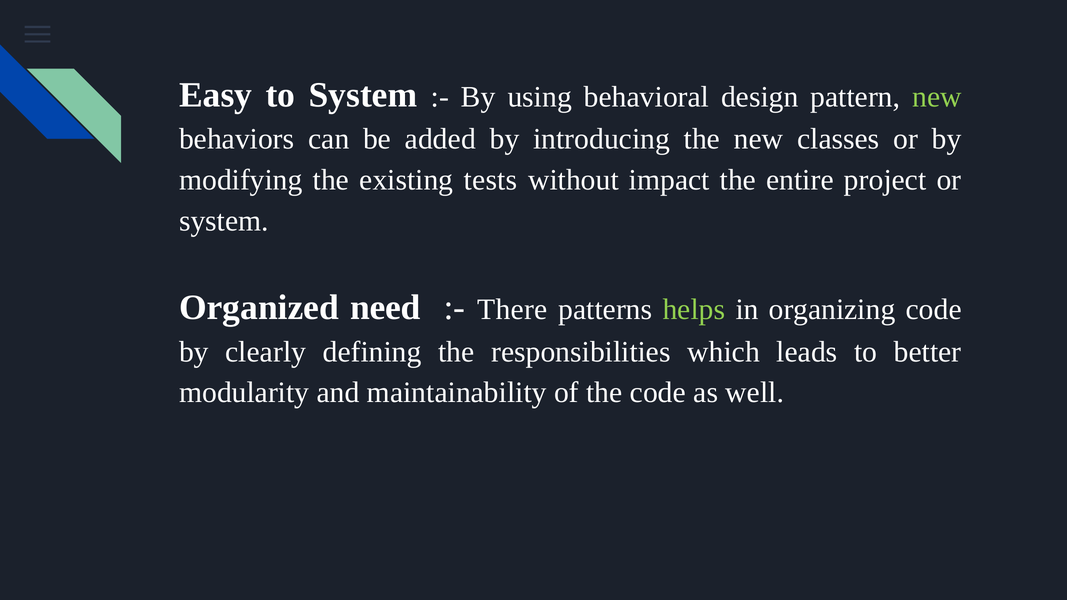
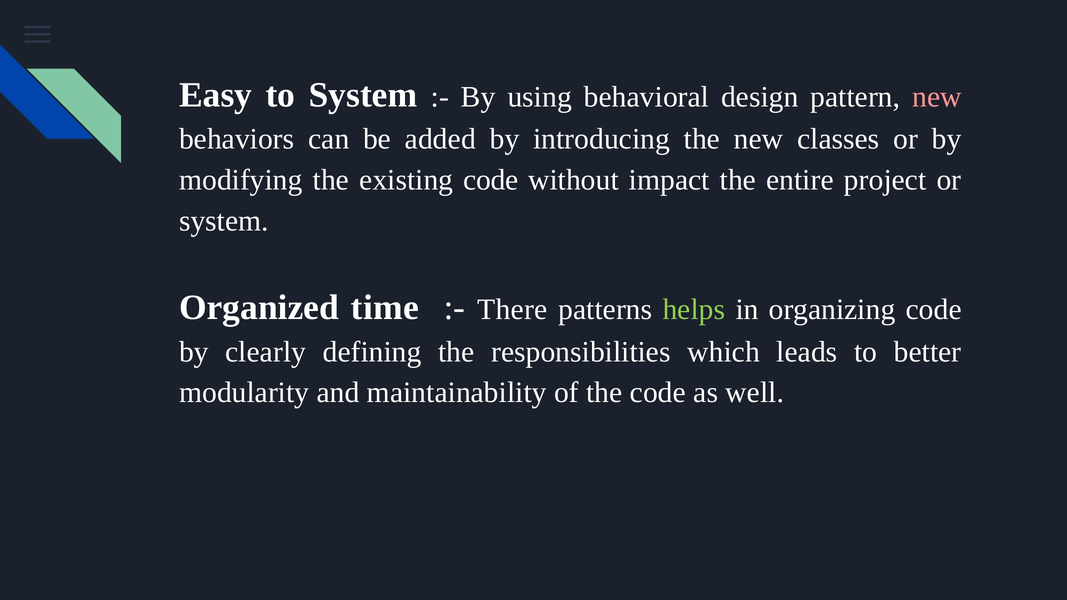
new at (937, 97) colour: light green -> pink
existing tests: tests -> code
need: need -> time
